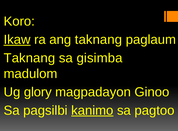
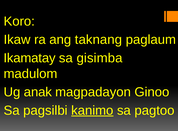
Ikaw underline: present -> none
Taknang at (29, 58): Taknang -> Ikamatay
glory: glory -> anak
